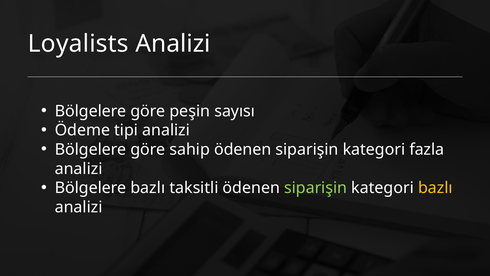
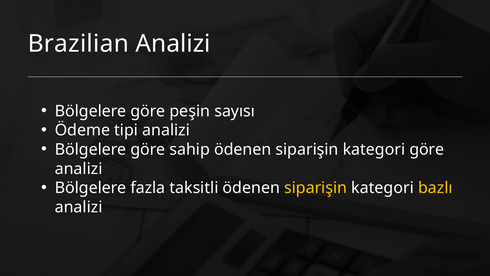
Loyalists: Loyalists -> Brazilian
kategori fazla: fazla -> göre
Bölgelere bazlı: bazlı -> fazla
siparişin at (316, 188) colour: light green -> yellow
